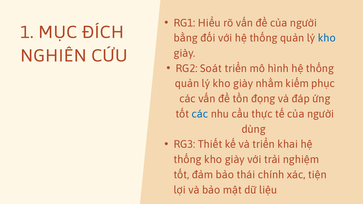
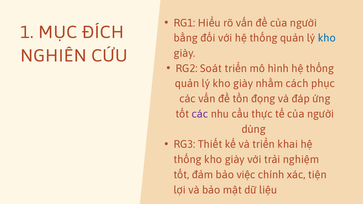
kiếm: kiếm -> cách
các at (200, 114) colour: blue -> purple
thái: thái -> việc
